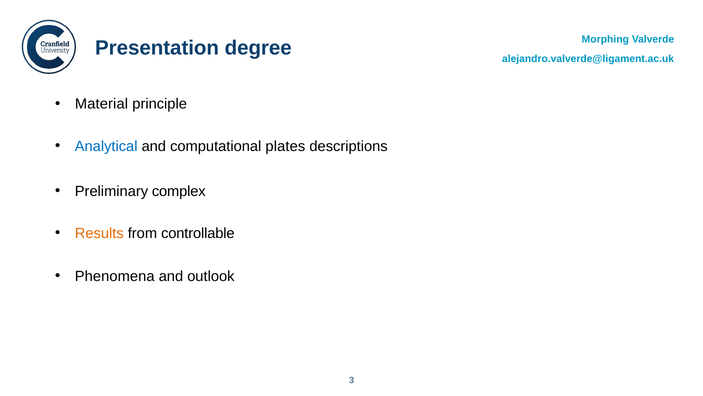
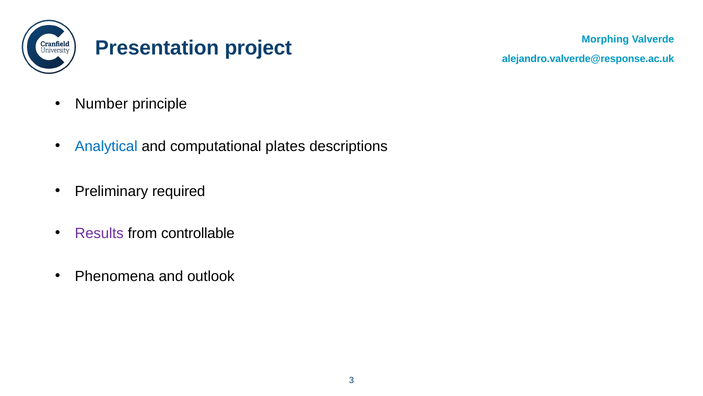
degree: degree -> project
alejandro.valverde@ligament.ac.uk: alejandro.valverde@ligament.ac.uk -> alejandro.valverde@response.ac.uk
Material: Material -> Number
complex: complex -> required
Results colour: orange -> purple
